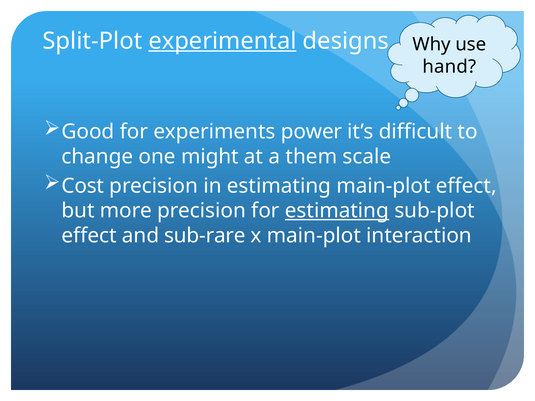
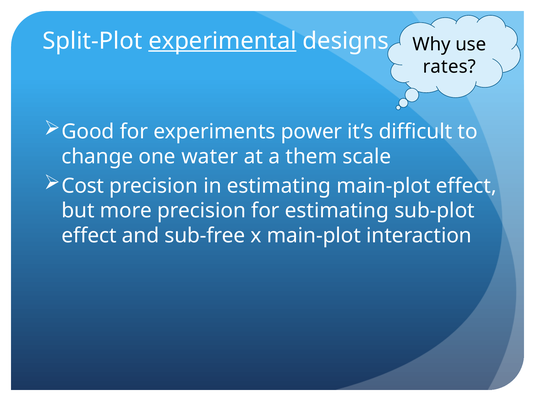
hand: hand -> rates
might: might -> water
estimating at (337, 211) underline: present -> none
sub-rare: sub-rare -> sub-free
